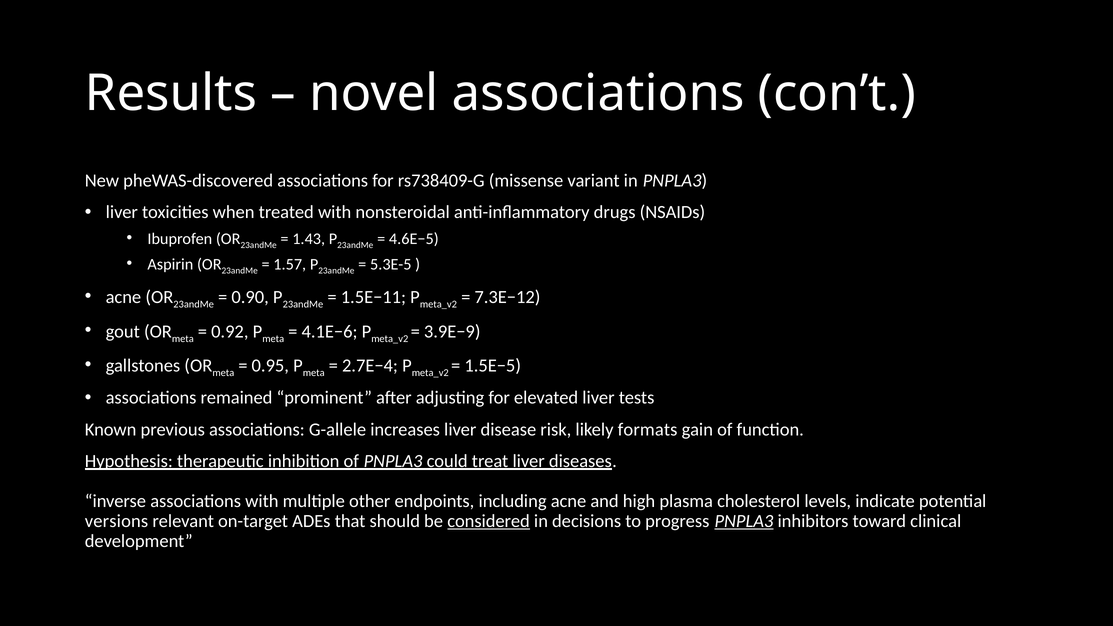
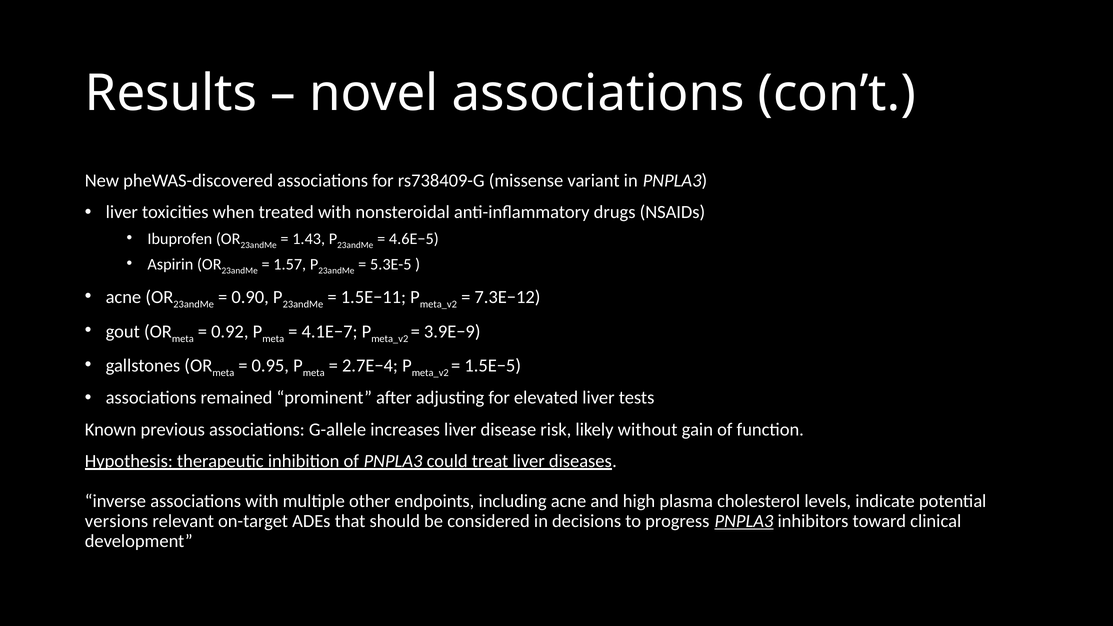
4.1E−6: 4.1E−6 -> 4.1E−7
formats: formats -> without
considered underline: present -> none
